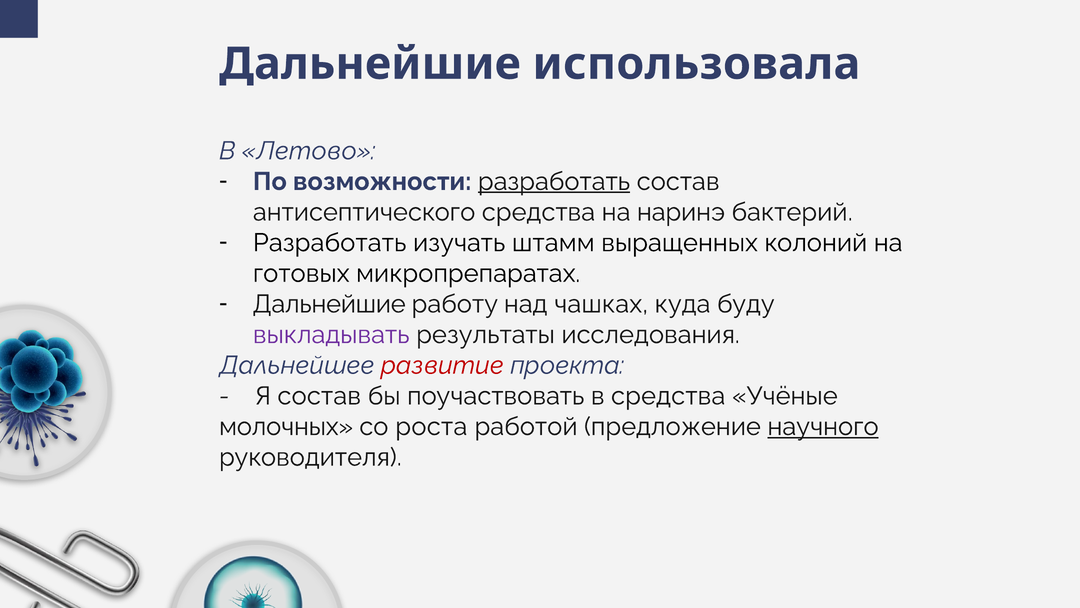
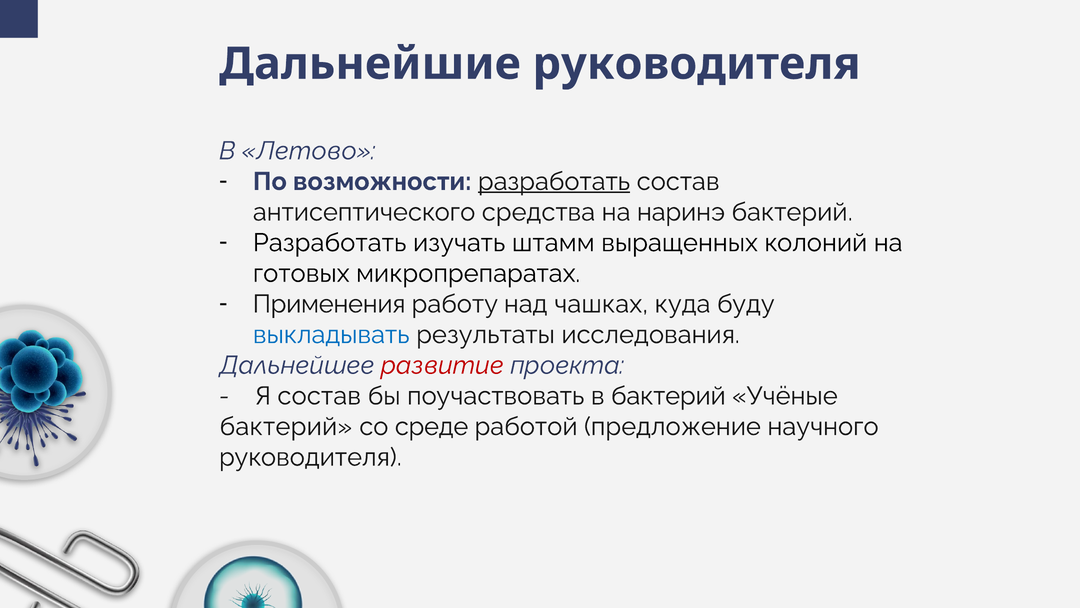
Дальнейшие использовала: использовала -> руководителя
Дальнейшие at (329, 304): Дальнейшие -> Применения
выкладывать colour: purple -> blue
в средства: средства -> бактерий
молочных at (286, 426): молочных -> бактерий
роста: роста -> среде
научного underline: present -> none
